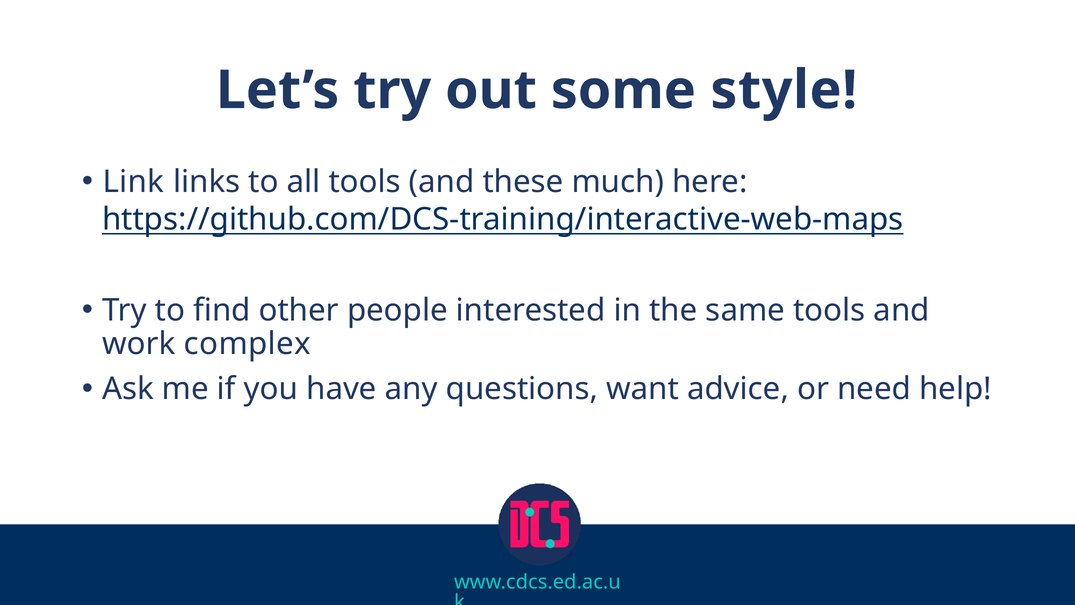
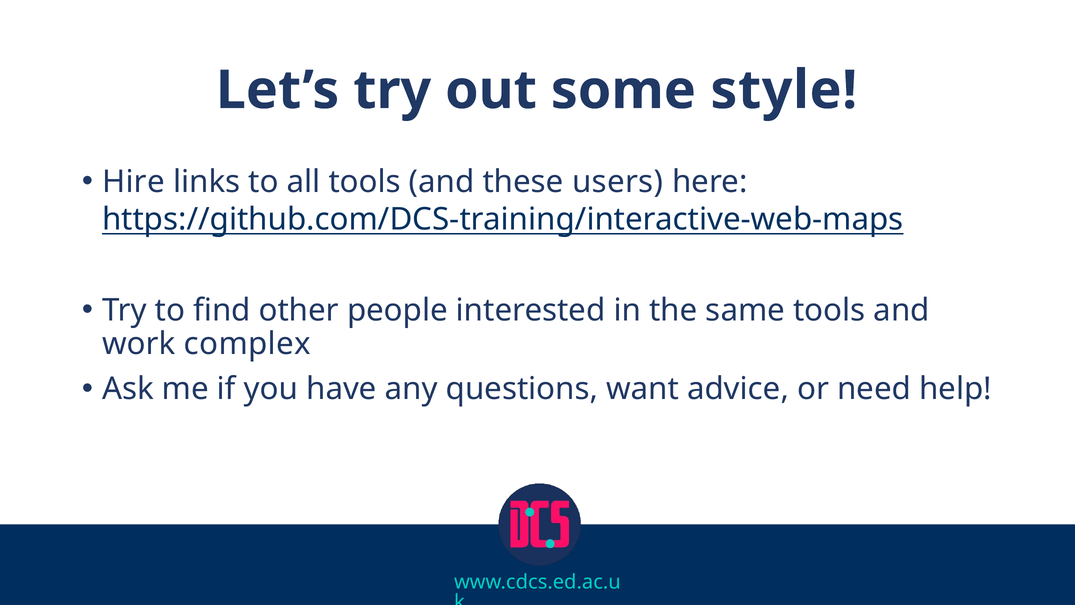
Link: Link -> Hire
much: much -> users
